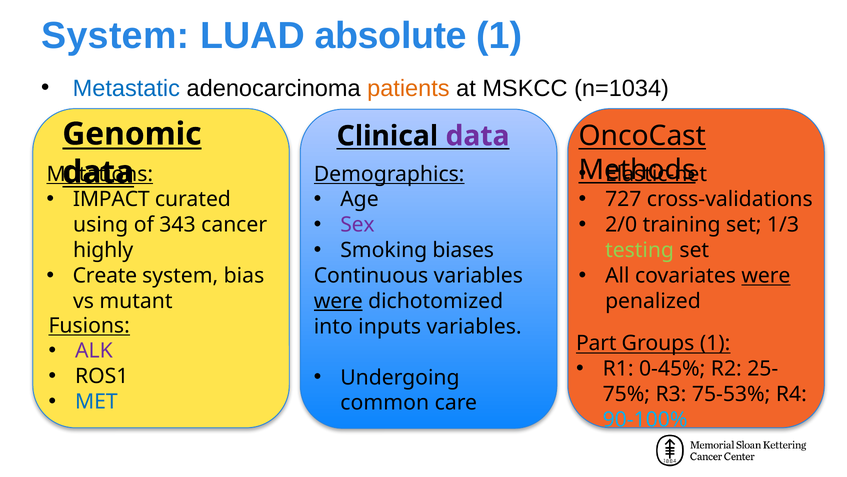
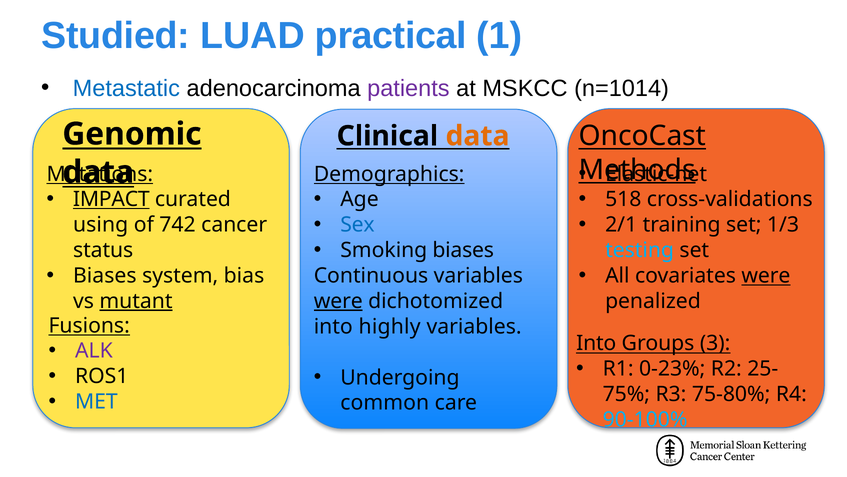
System at (115, 36): System -> Studied
absolute: absolute -> practical
patients colour: orange -> purple
n=1034: n=1034 -> n=1014
data at (478, 136) colour: purple -> orange
IMPACT underline: none -> present
727: 727 -> 518
Sex colour: purple -> blue
2/0: 2/0 -> 2/1
343: 343 -> 742
highly: highly -> status
testing colour: light green -> light blue
Create at (105, 275): Create -> Biases
mutant underline: none -> present
inputs: inputs -> highly
Part at (596, 343): Part -> Into
Groups 1: 1 -> 3
0-45%: 0-45% -> 0-23%
75-53%: 75-53% -> 75-80%
